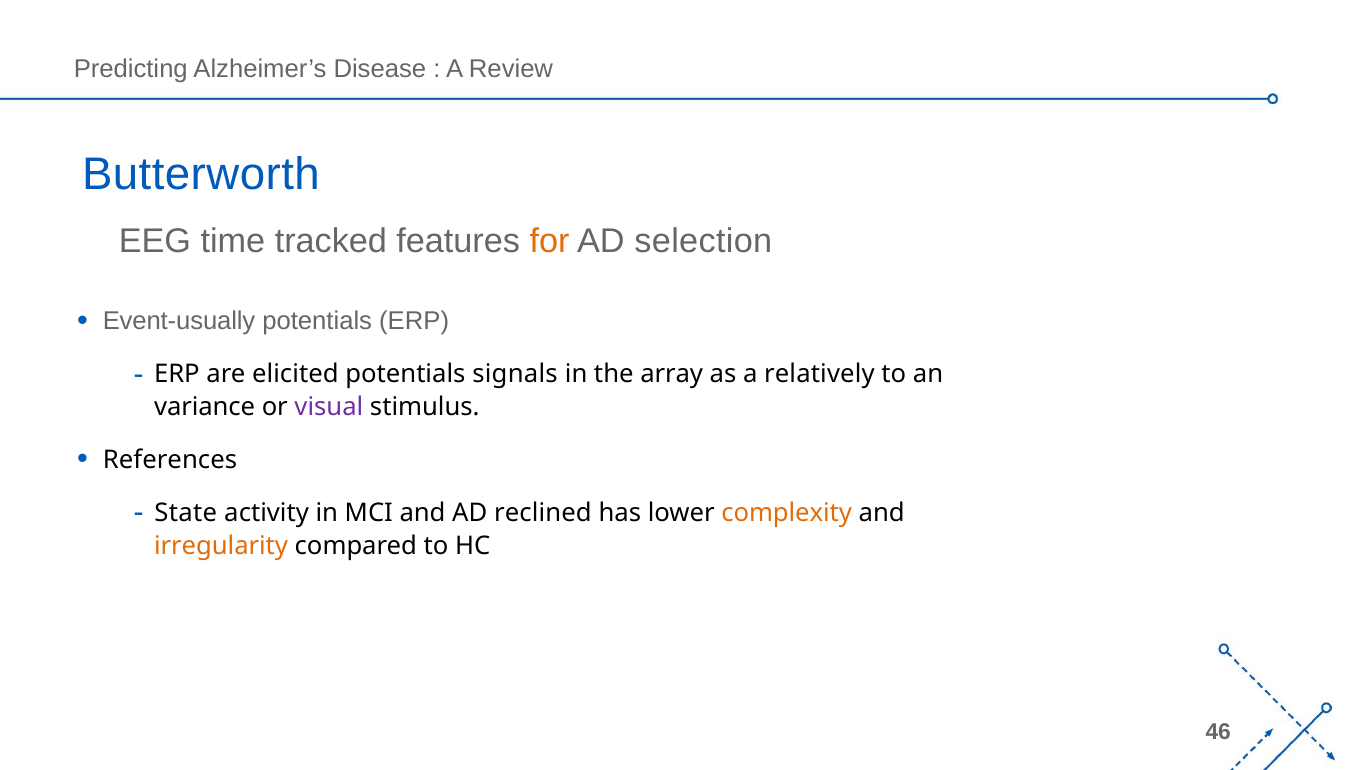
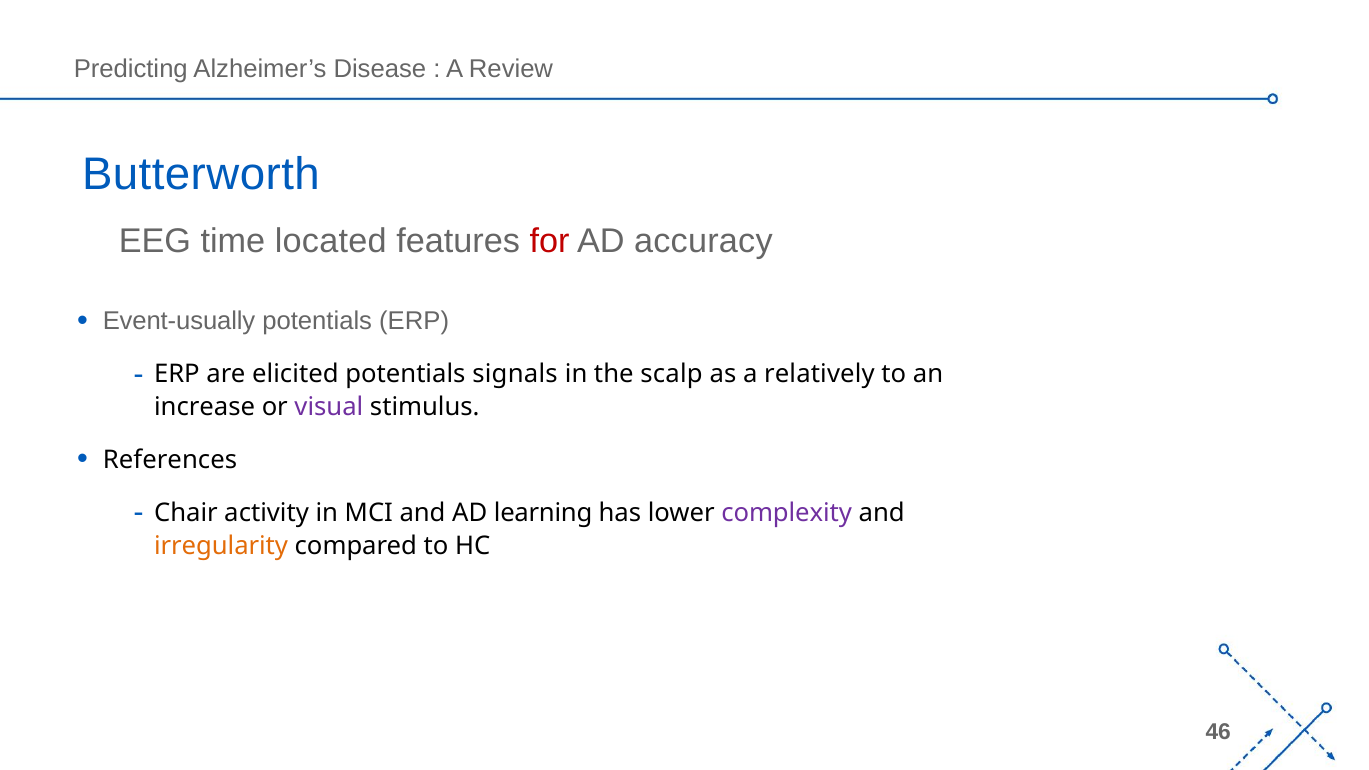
tracked: tracked -> located
for colour: orange -> red
selection: selection -> accuracy
array: array -> scalp
variance: variance -> increase
State: State -> Chair
reclined: reclined -> learning
complexity colour: orange -> purple
